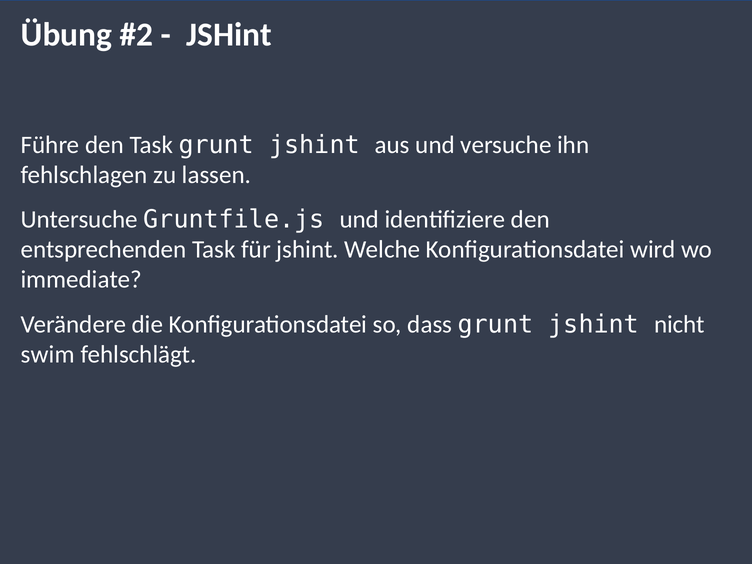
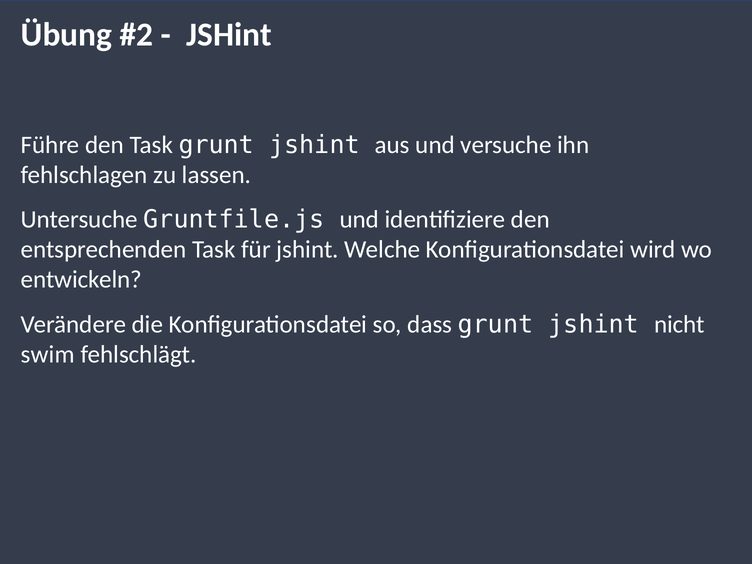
immediate: immediate -> entwickeln
